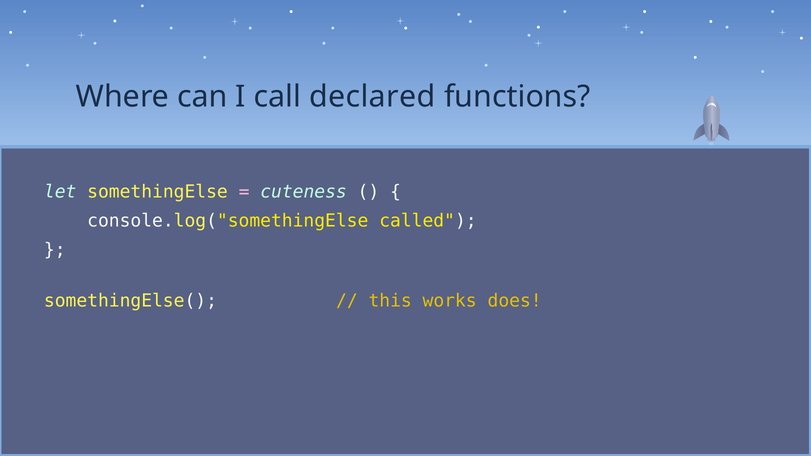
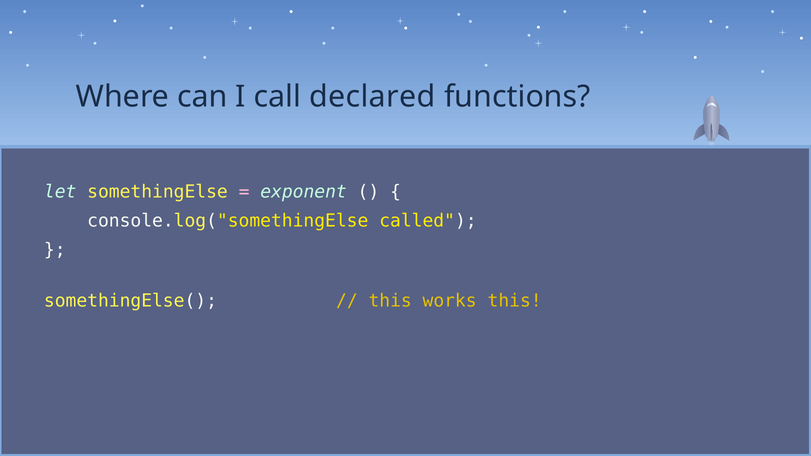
cuteness: cuteness -> exponent
works does: does -> this
